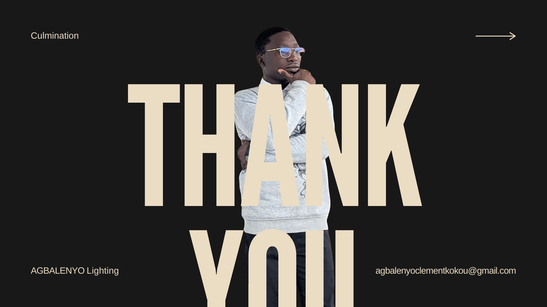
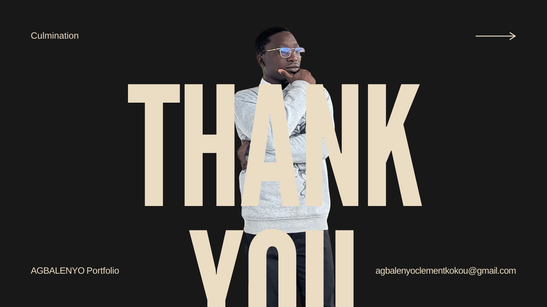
Lighting: Lighting -> Portfolio
